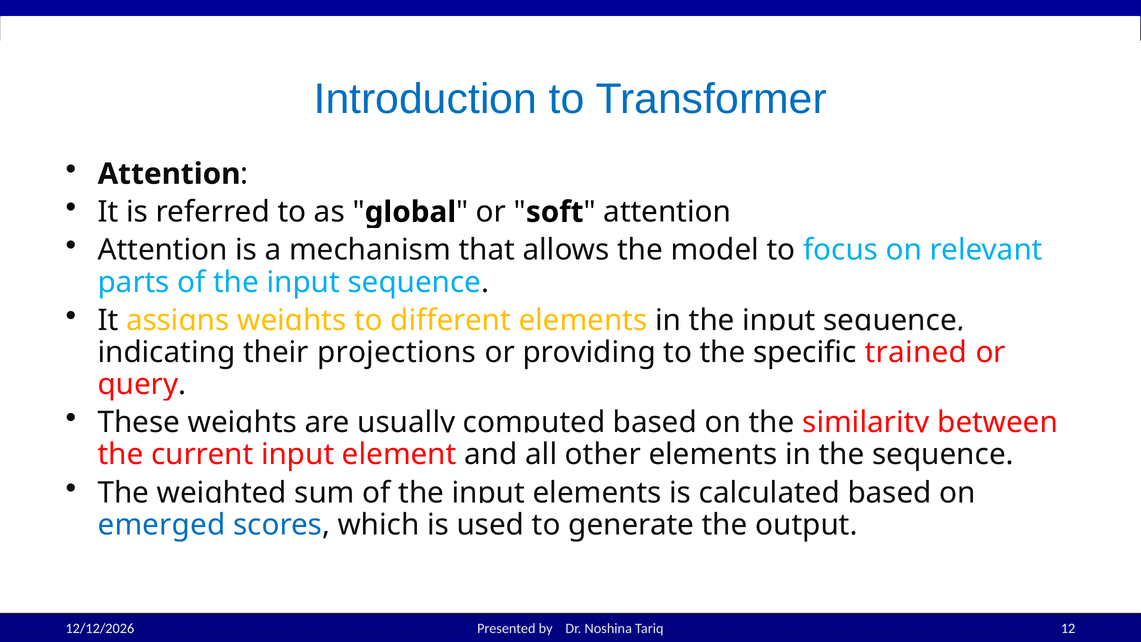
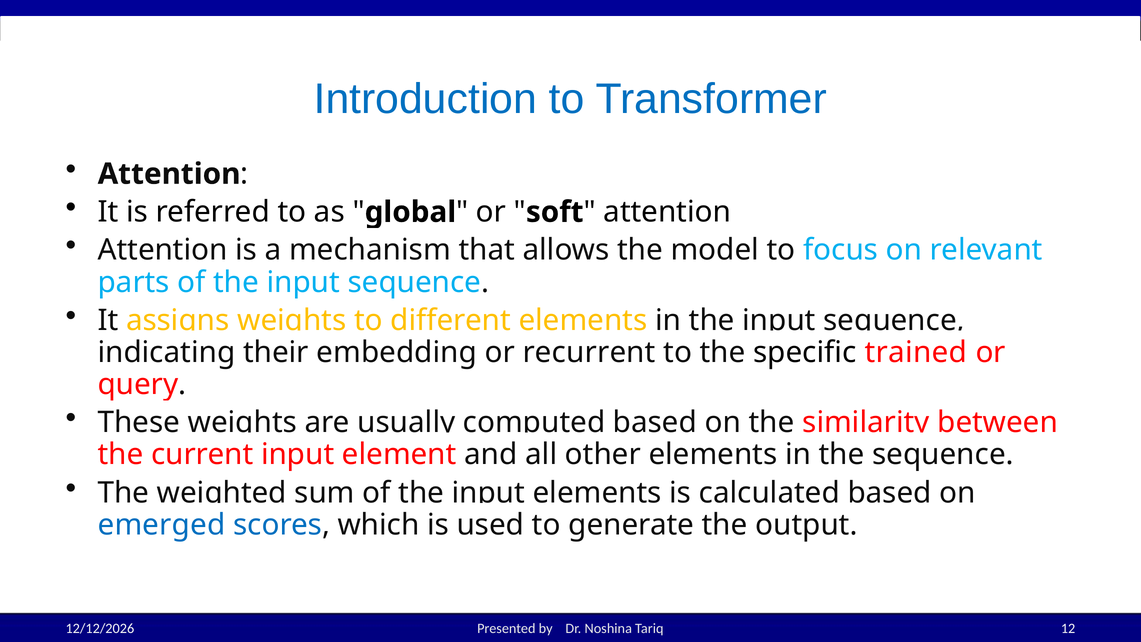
projections: projections -> embedding
providing: providing -> recurrent
